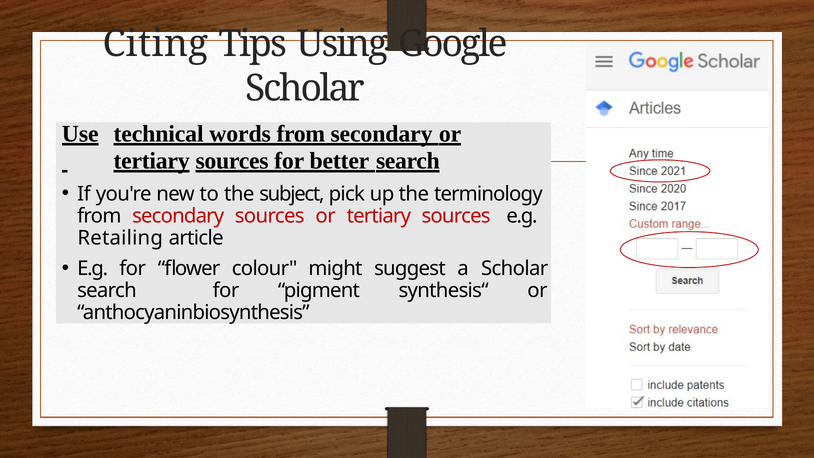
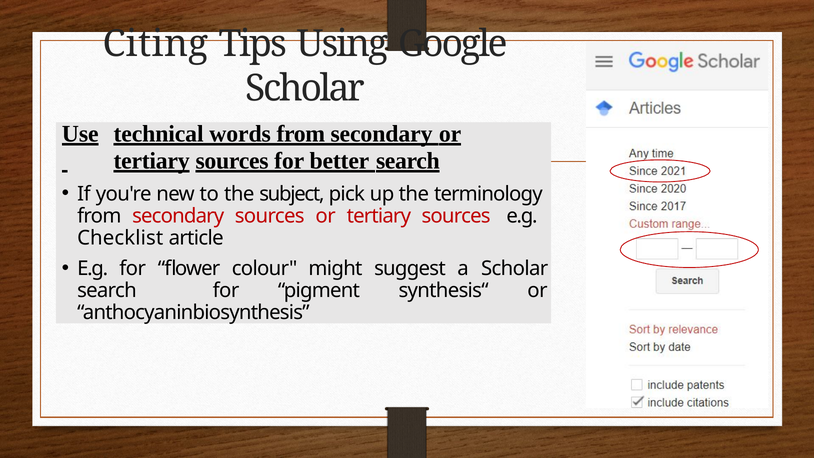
Retailing: Retailing -> Checklist
